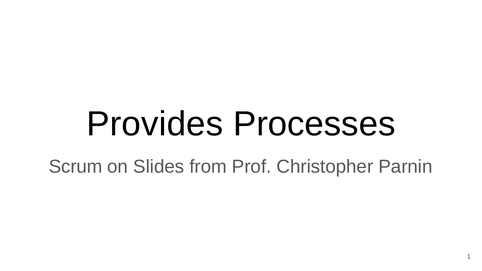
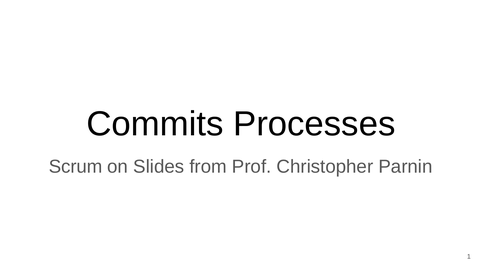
Provides: Provides -> Commits
